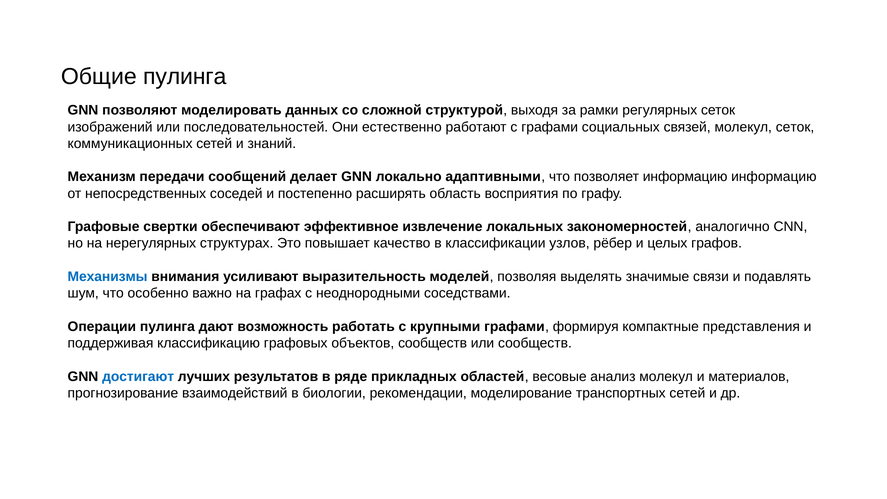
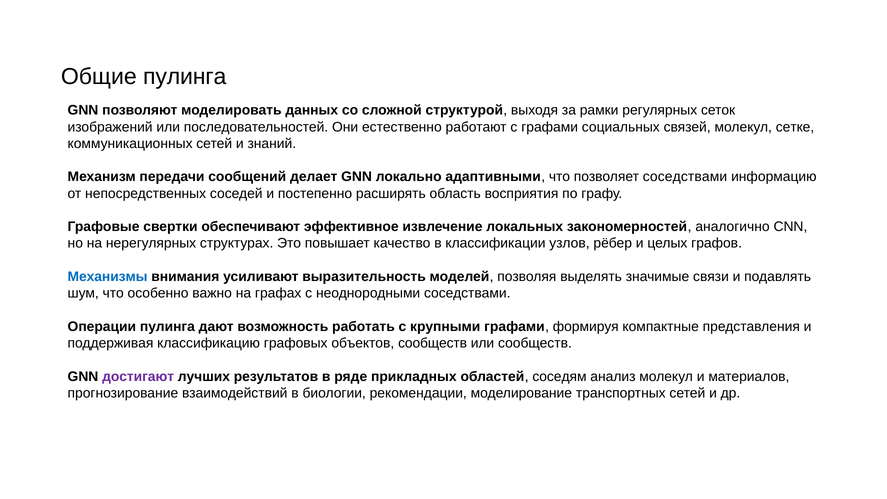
молекул сеток: сеток -> сетке
позволяет информацию: информацию -> соседствами
достигают colour: blue -> purple
весовые: весовые -> соседям
